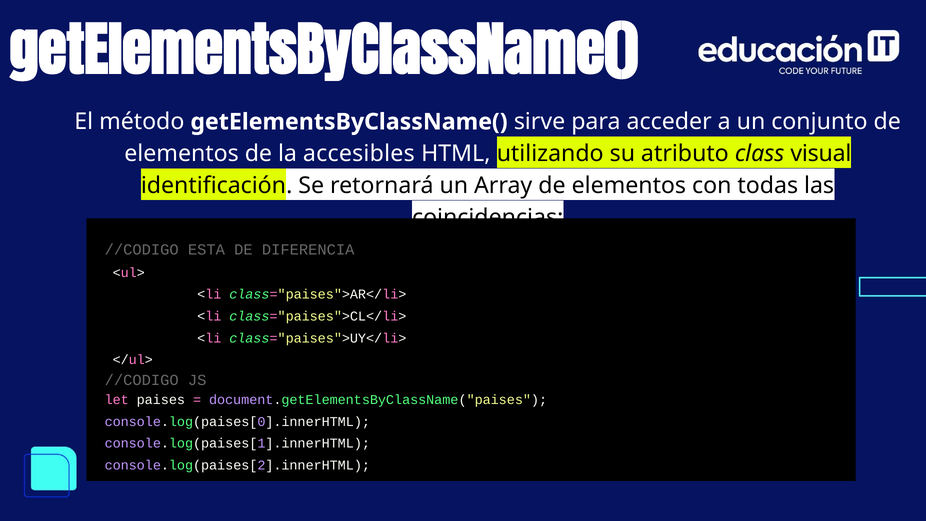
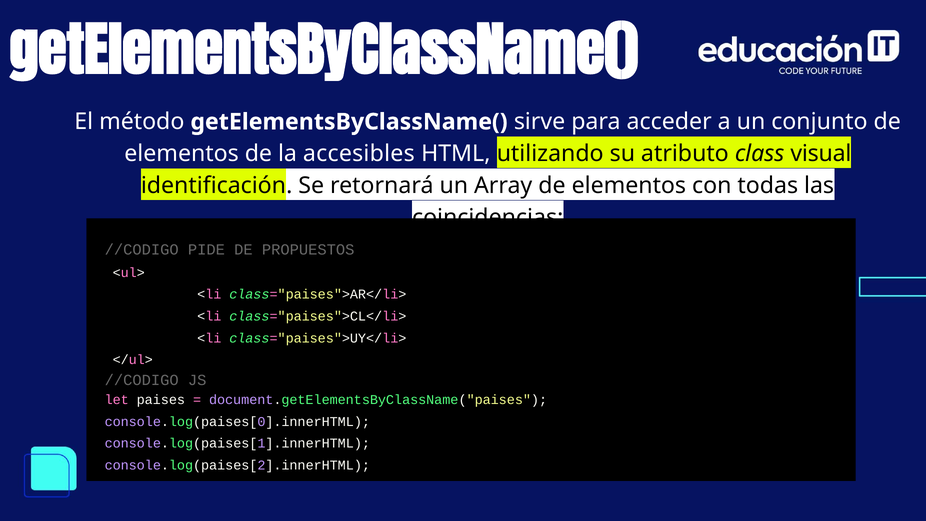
ESTA: ESTA -> PIDE
DIFERENCIA: DIFERENCIA -> PROPUESTOS
